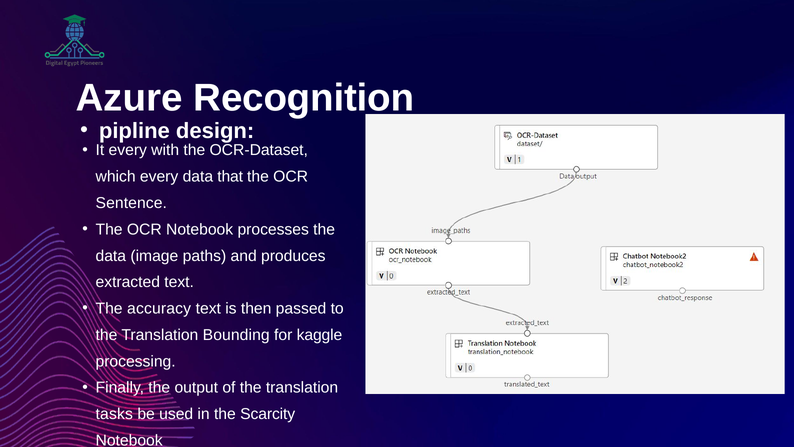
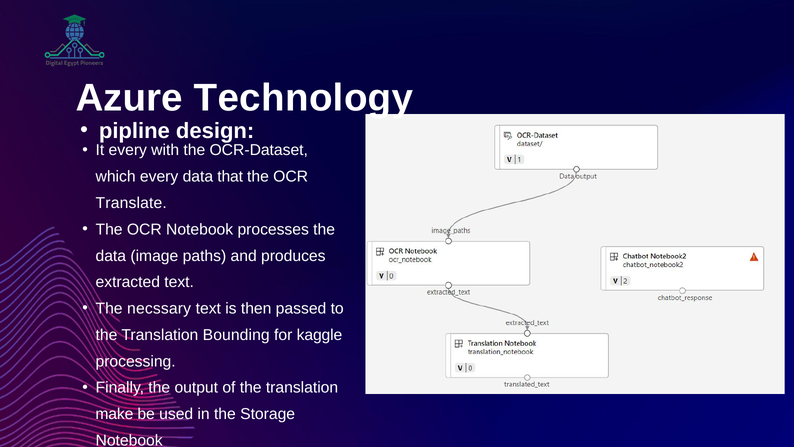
Recognition: Recognition -> Technology
Sentence: Sentence -> Translate
accuracy: accuracy -> necssary
tasks: tasks -> make
Scarcity: Scarcity -> Storage
